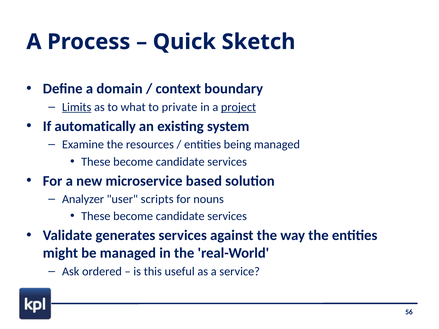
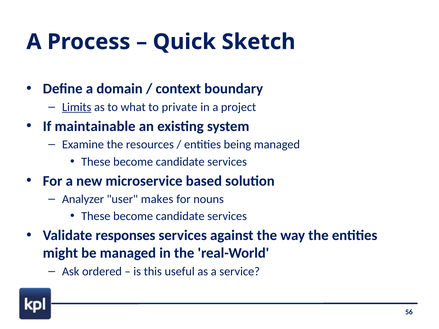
project underline: present -> none
automatically: automatically -> maintainable
scripts: scripts -> makes
generates: generates -> responses
